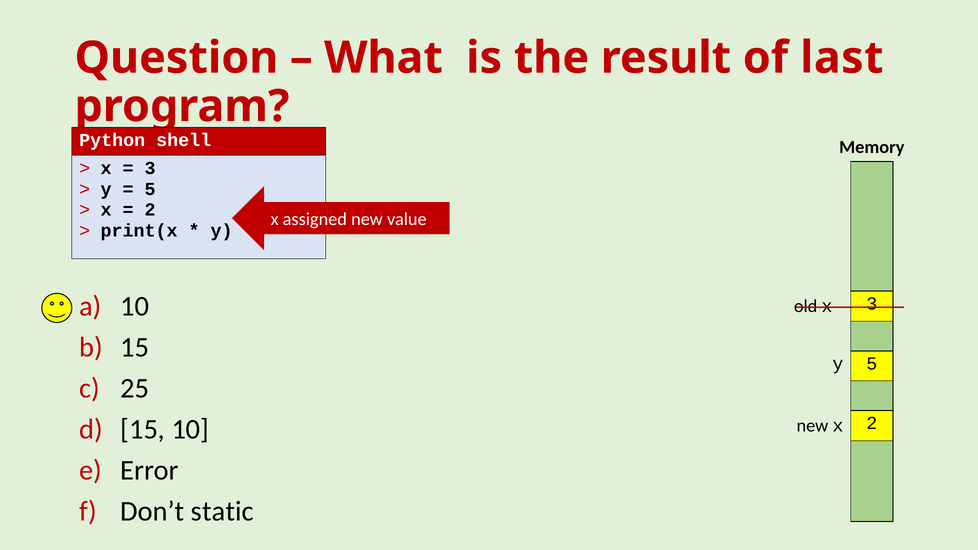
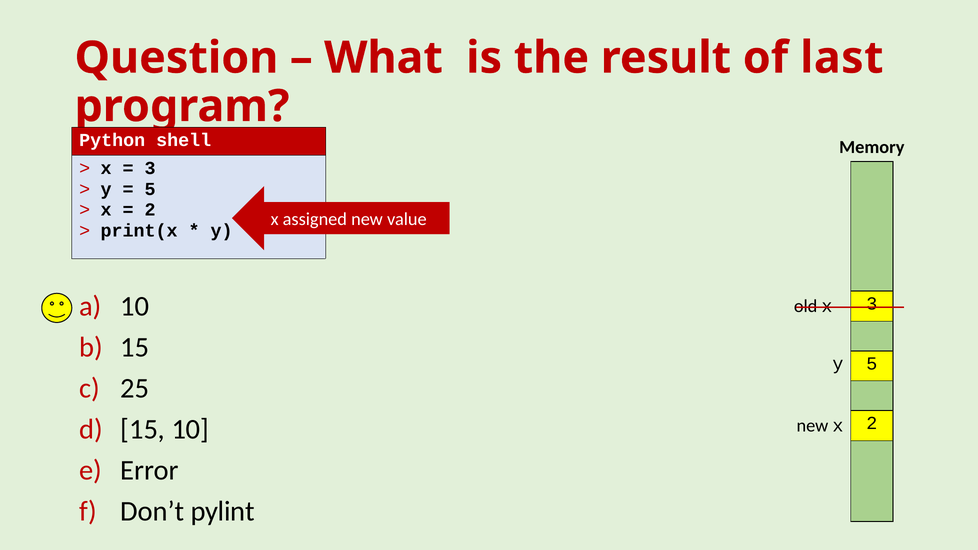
static: static -> pylint
